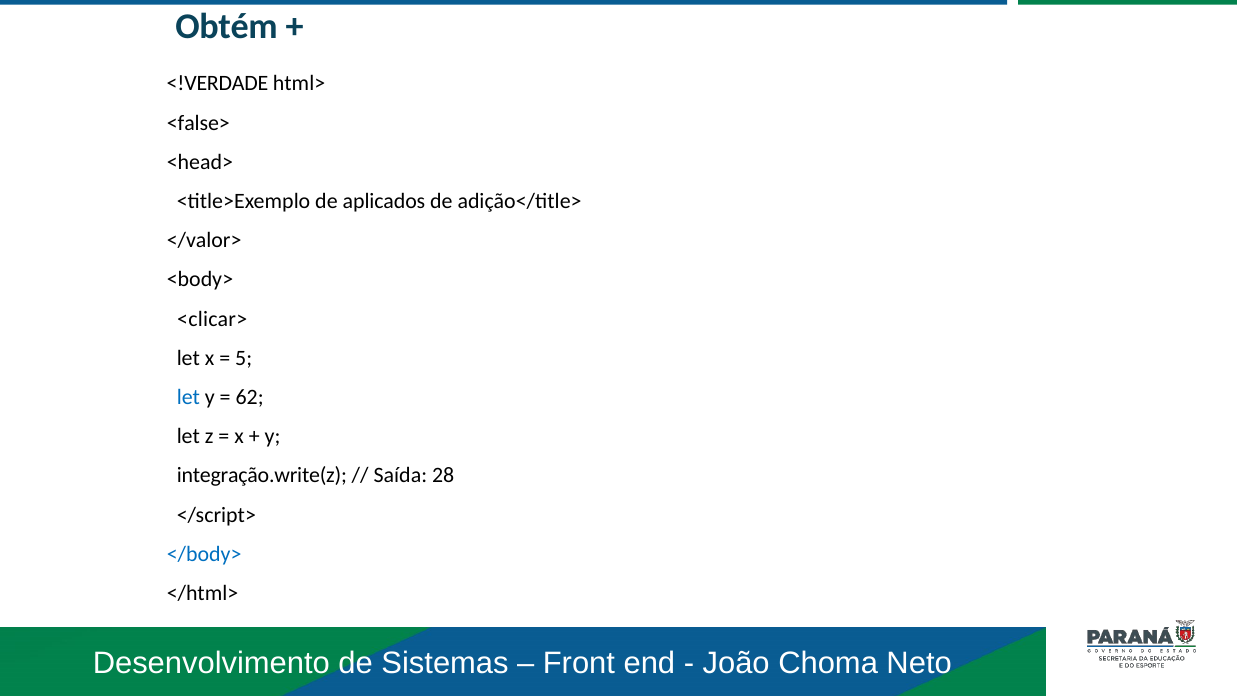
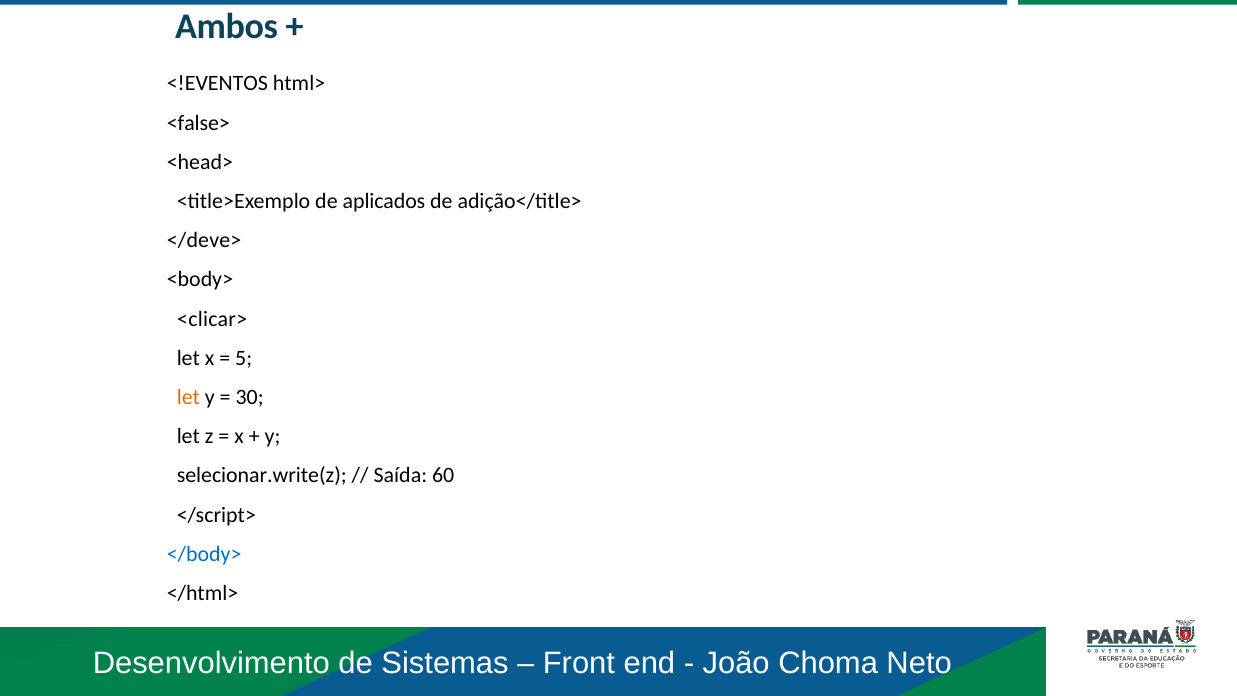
Obtém: Obtém -> Ambos
<!VERDADE: <!VERDADE -> <!EVENTOS
</valor>: </valor> -> </deve>
let at (188, 397) colour: blue -> orange
62: 62 -> 30
integração.write(z: integração.write(z -> selecionar.write(z
28: 28 -> 60
